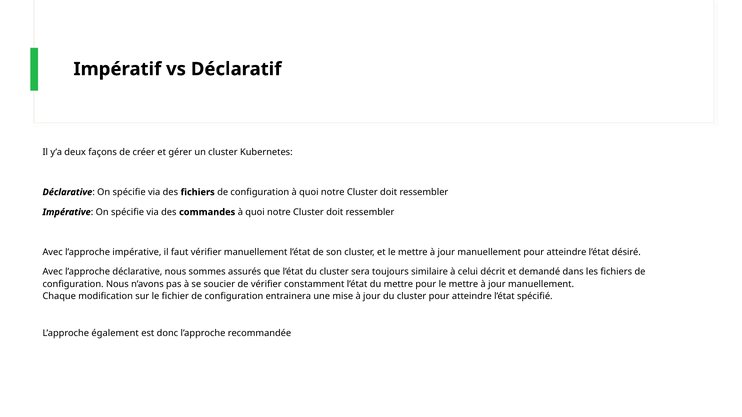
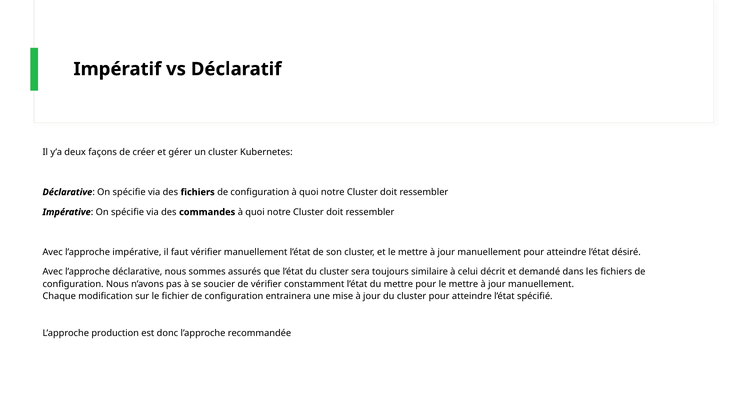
également: également -> production
